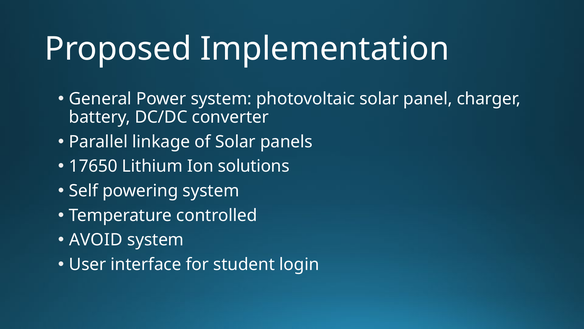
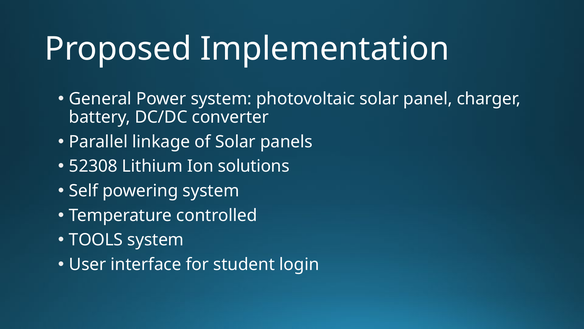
17650: 17650 -> 52308
AVOID: AVOID -> TOOLS
